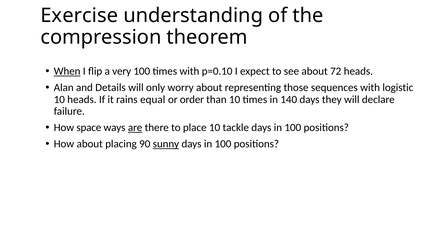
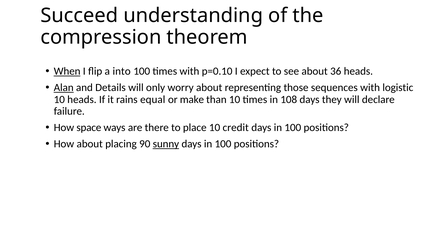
Exercise: Exercise -> Succeed
very: very -> into
72: 72 -> 36
Alan underline: none -> present
order: order -> make
140: 140 -> 108
are underline: present -> none
tackle: tackle -> credit
